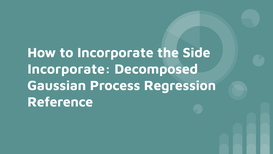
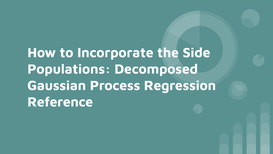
Incorporate at (69, 69): Incorporate -> Populations
